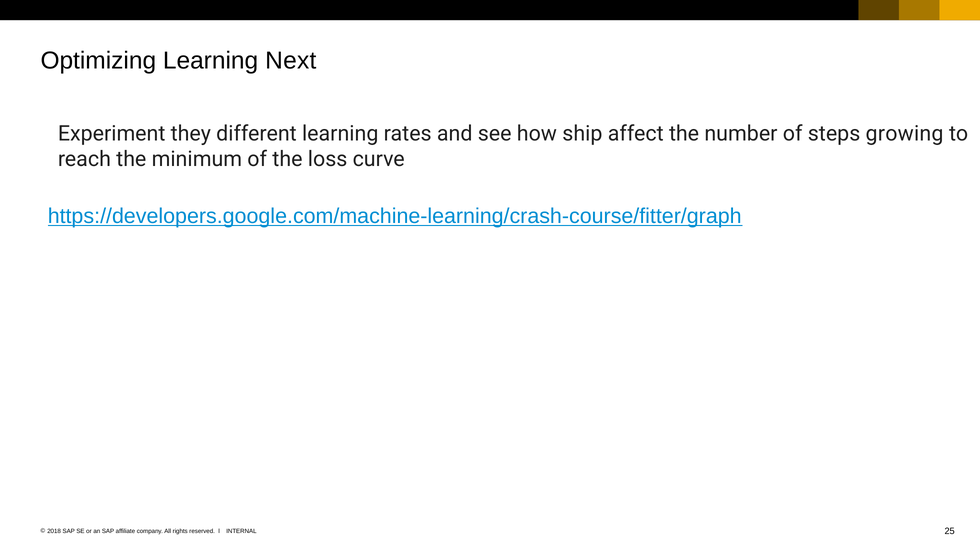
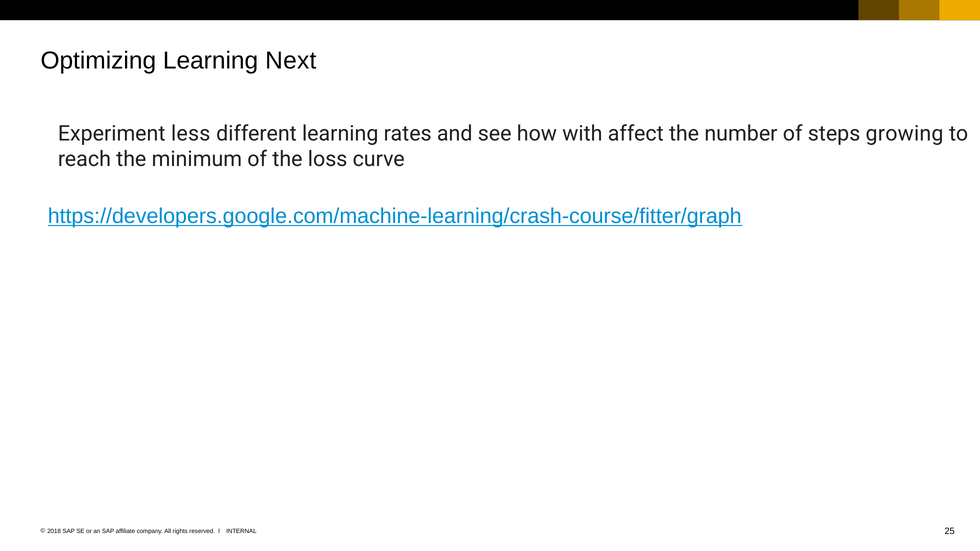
they: they -> less
ship: ship -> with
